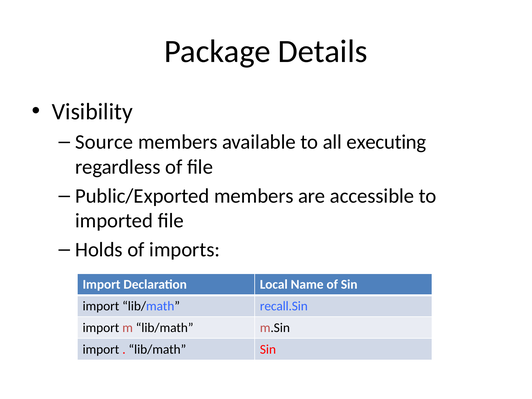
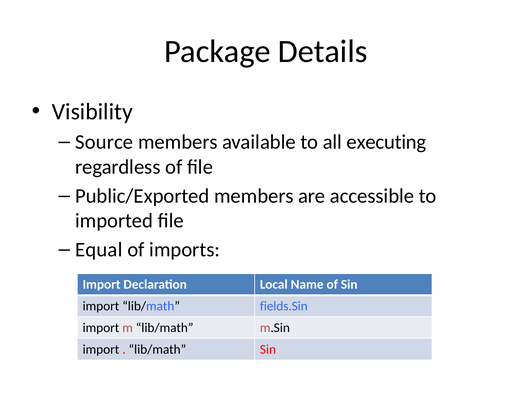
Holds: Holds -> Equal
recall.Sin: recall.Sin -> fields.Sin
